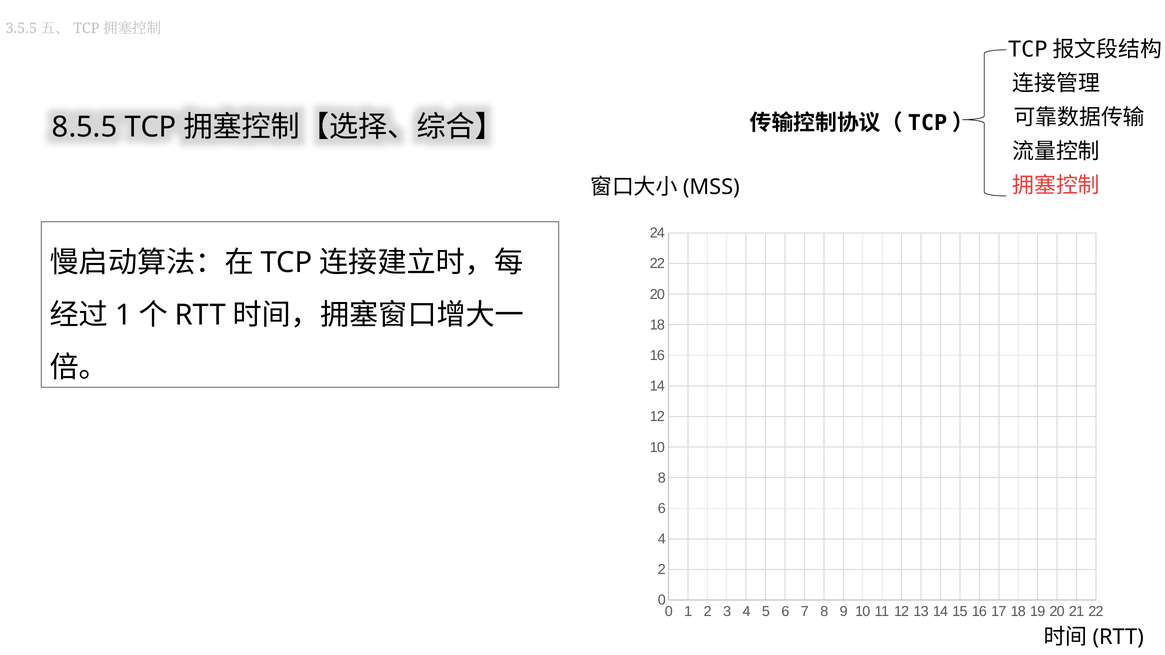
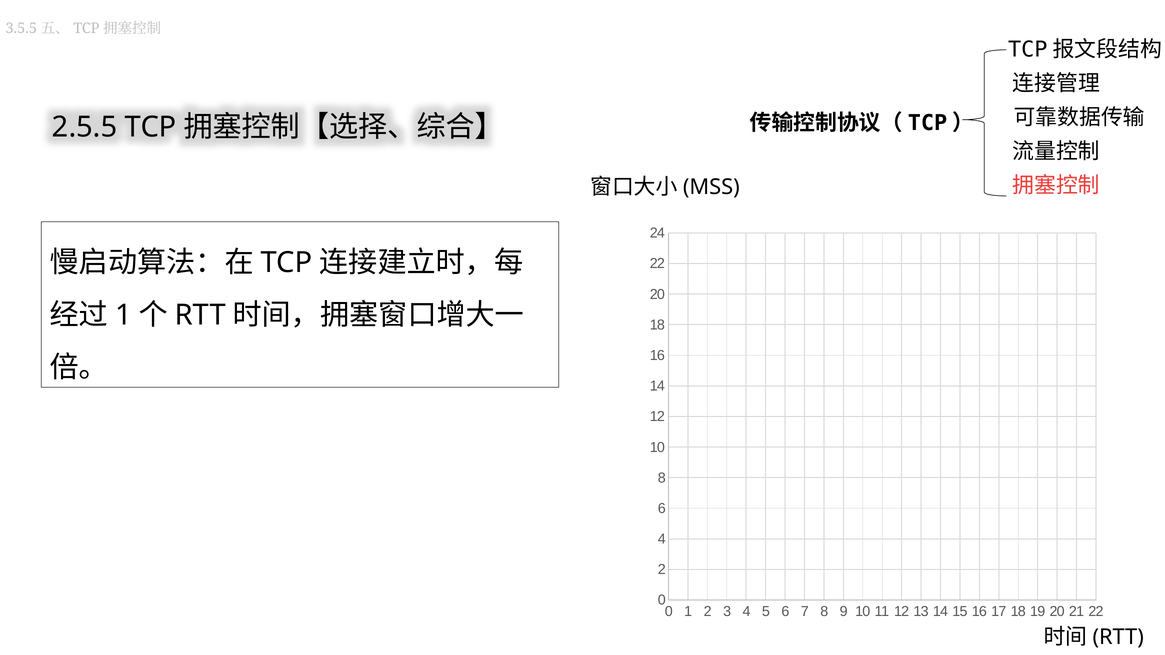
8.5.5: 8.5.5 -> 2.5.5
